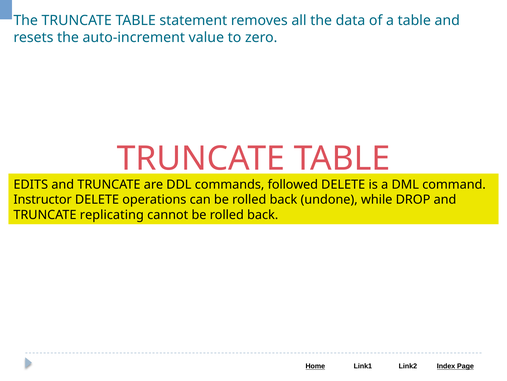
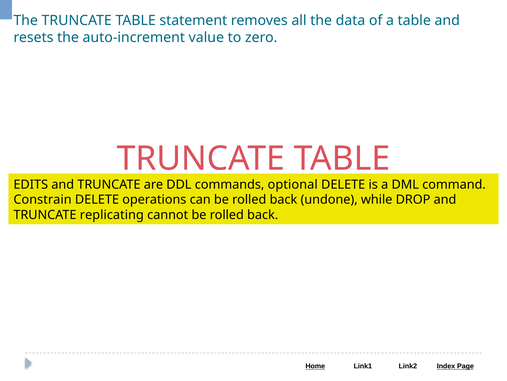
followed: followed -> optional
Instructor: Instructor -> Constrain
